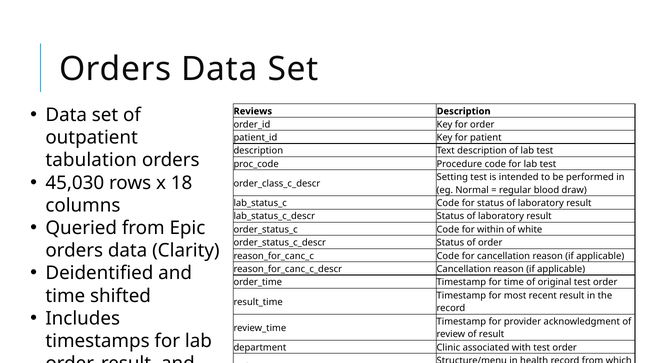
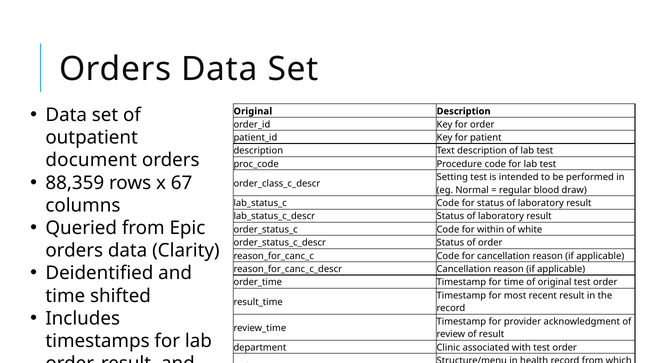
Reviews at (253, 111): Reviews -> Original
tabulation: tabulation -> document
45,030: 45,030 -> 88,359
18: 18 -> 67
